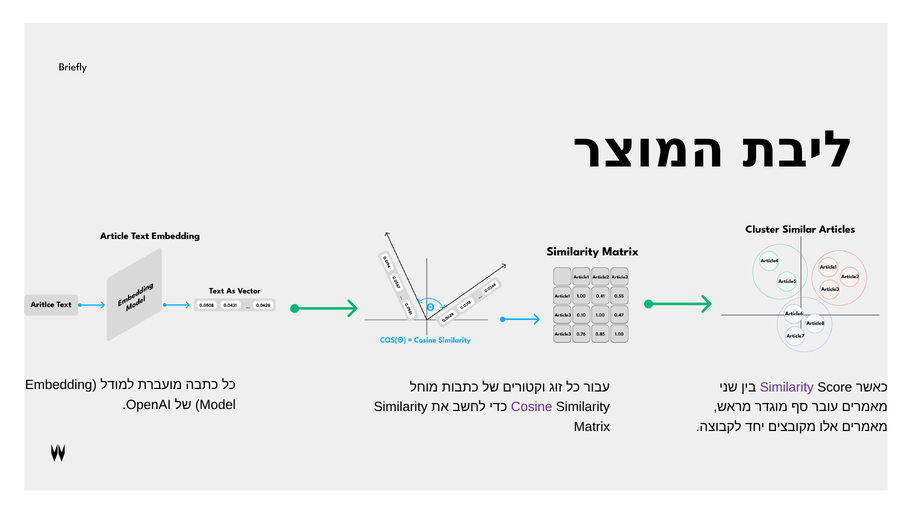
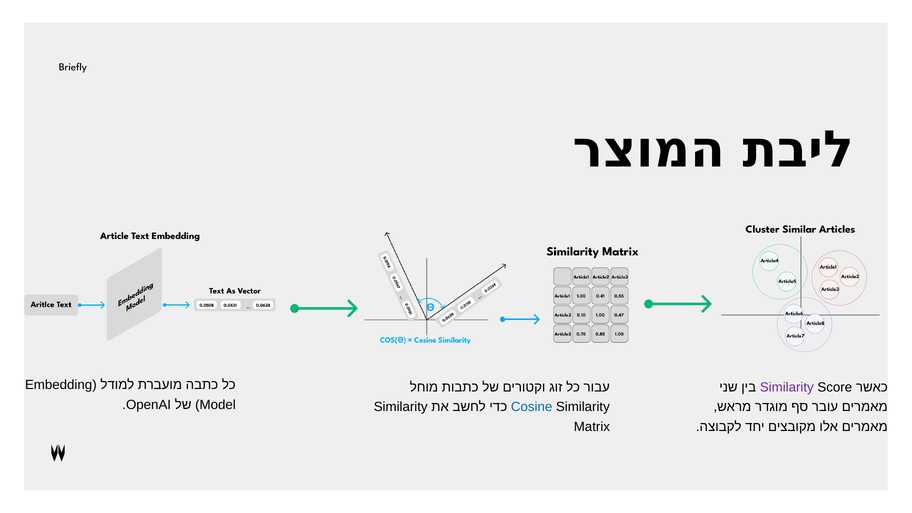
Cosine colour: purple -> blue
